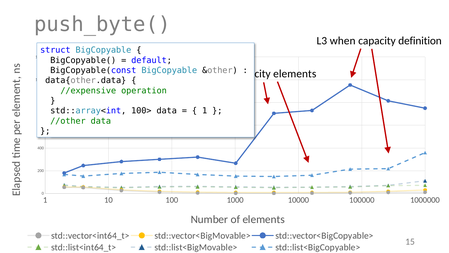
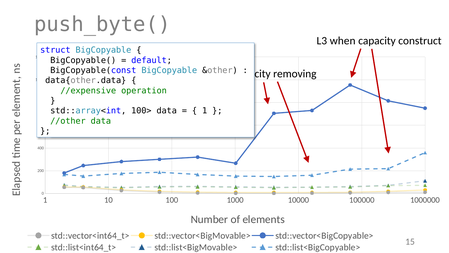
definition: definition -> construct
elements at (295, 73): elements -> removing
